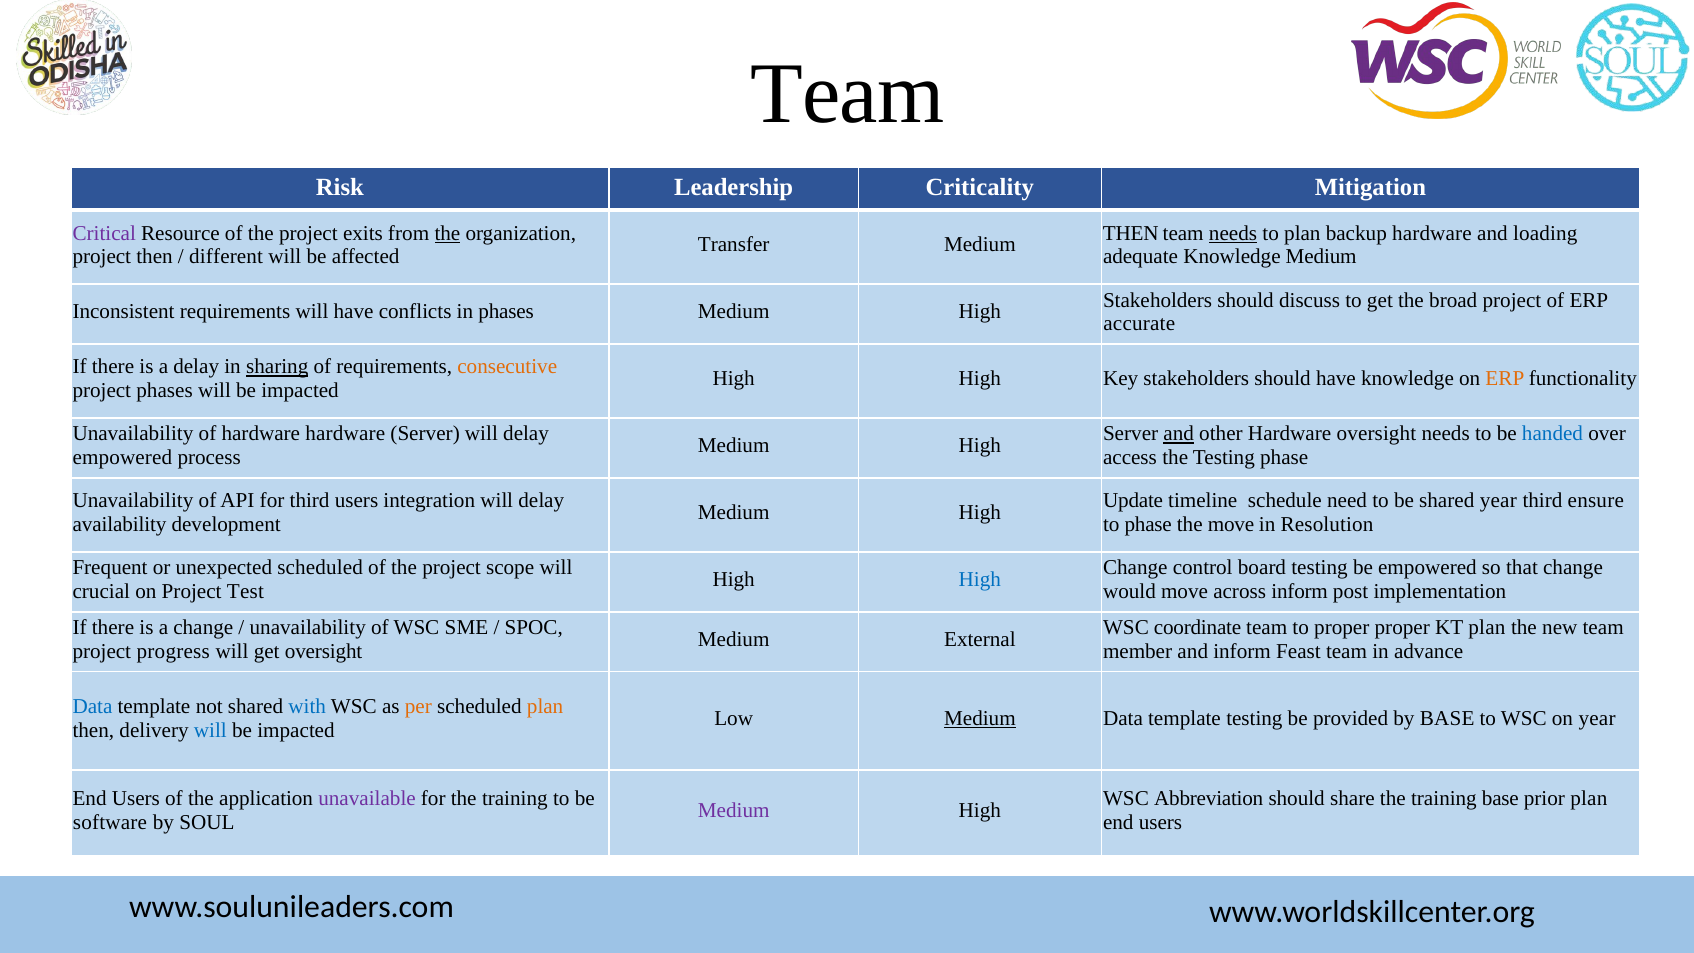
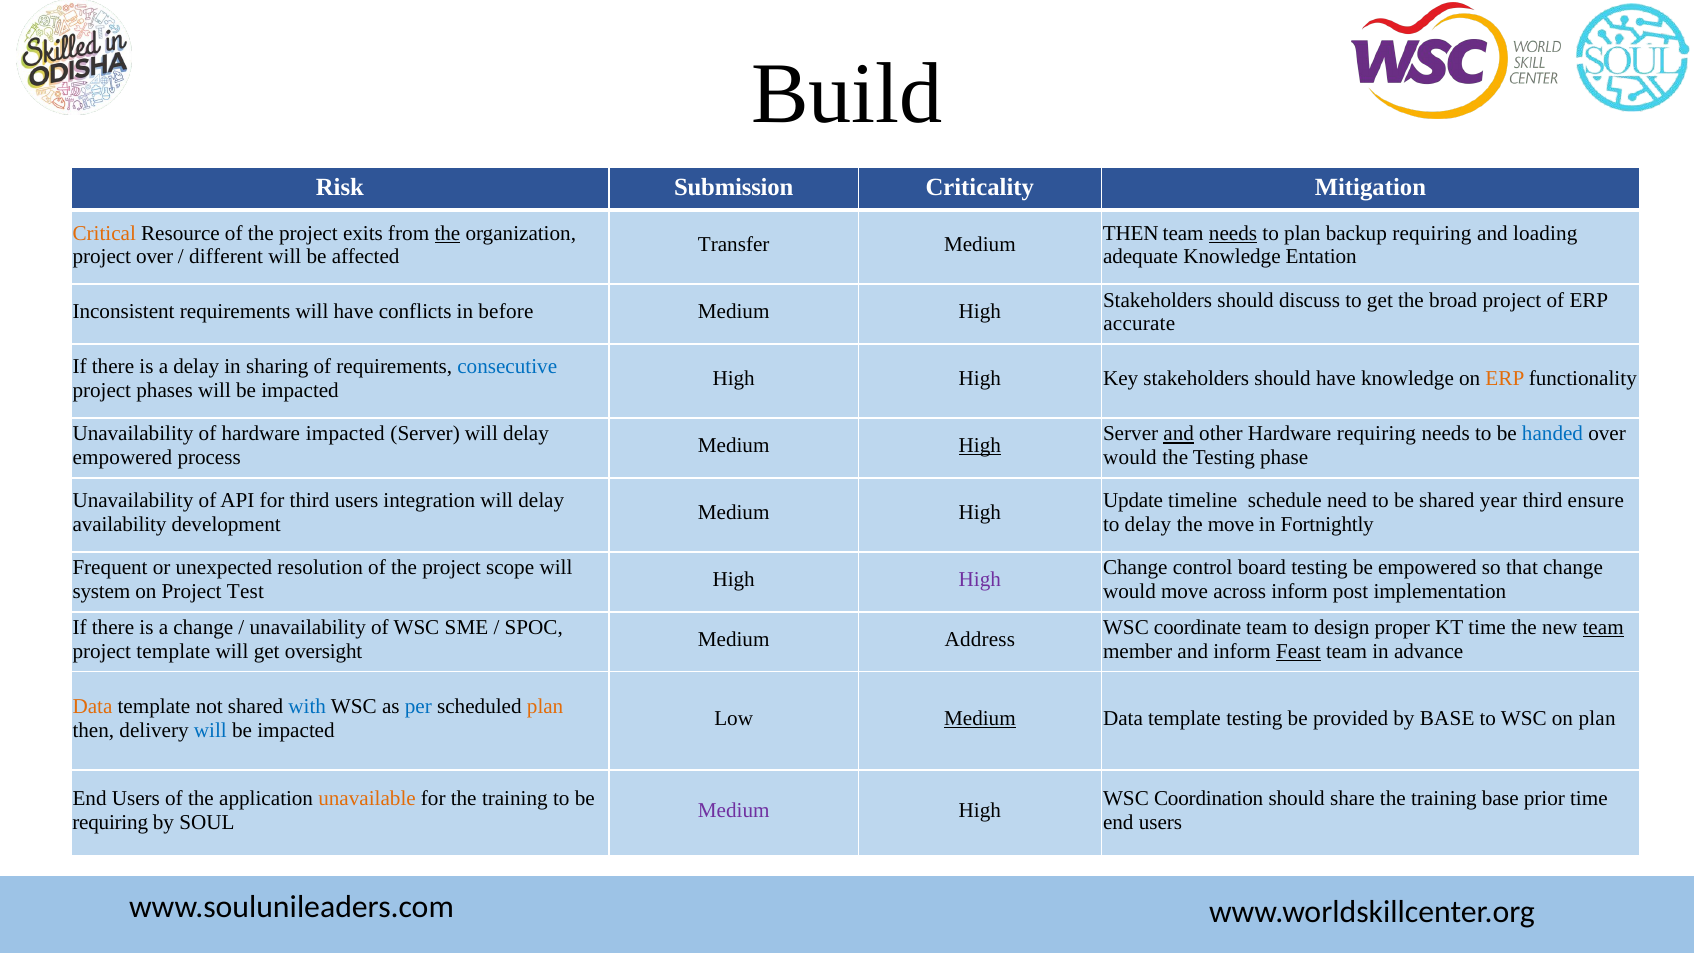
Team at (847, 94): Team -> Build
Leadership: Leadership -> Submission
Critical colour: purple -> orange
backup hardware: hardware -> requiring
project then: then -> over
Knowledge Medium: Medium -> Entation
in phases: phases -> before
sharing underline: present -> none
consecutive colour: orange -> blue
hardware hardware: hardware -> impacted
Hardware oversight: oversight -> requiring
High at (980, 446) underline: none -> present
access at (1130, 457): access -> would
to phase: phase -> delay
Resolution: Resolution -> Fortnightly
unexpected scheduled: scheduled -> resolution
High at (980, 580) colour: blue -> purple
crucial: crucial -> system
to proper: proper -> design
KT plan: plan -> time
team at (1603, 628) underline: none -> present
External: External -> Address
project progress: progress -> template
Feast underline: none -> present
Data at (92, 707) colour: blue -> orange
per colour: orange -> blue
on year: year -> plan
unavailable colour: purple -> orange
Abbreviation: Abbreviation -> Coordination
prior plan: plan -> time
software at (110, 822): software -> requiring
